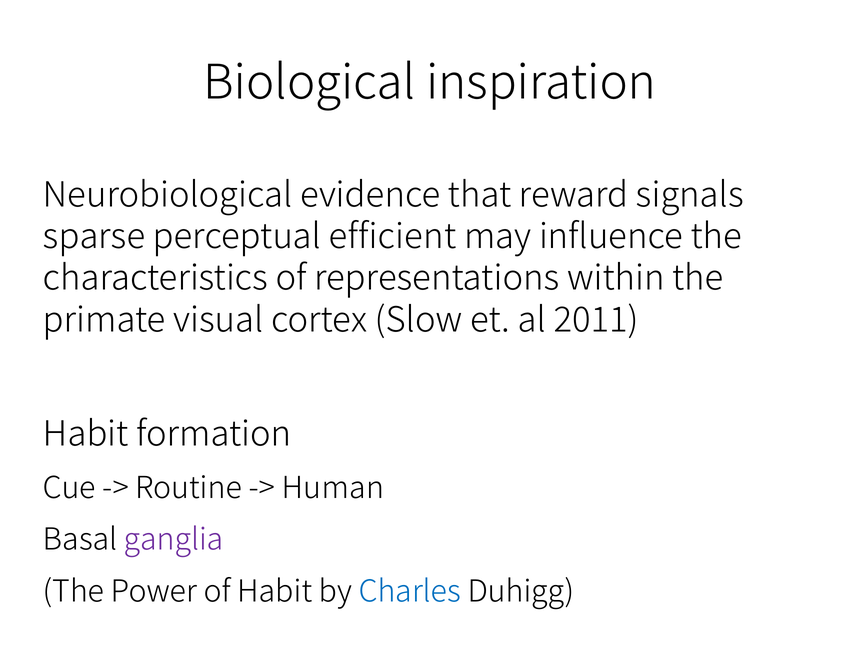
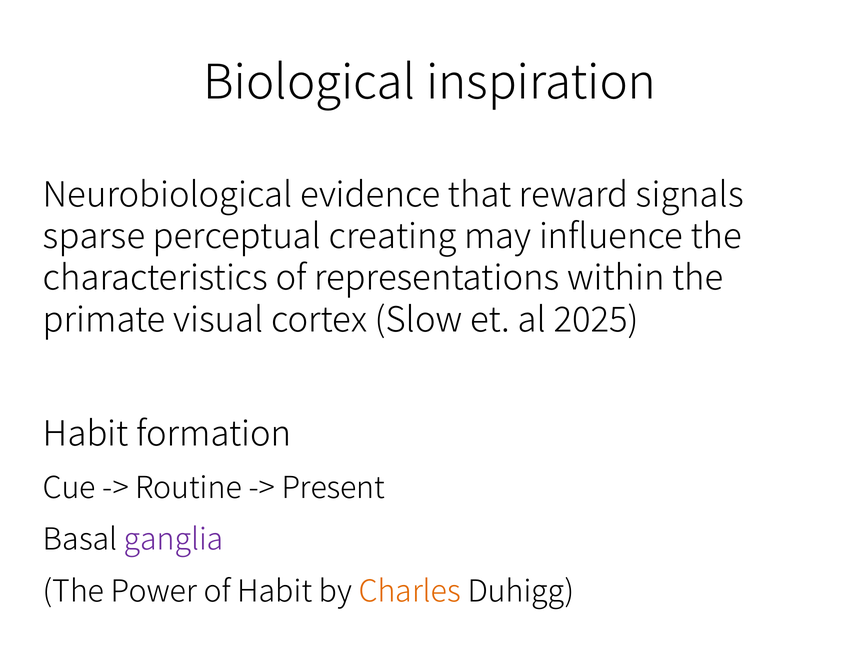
efficient: efficient -> creating
2011: 2011 -> 2025
Human: Human -> Present
Charles colour: blue -> orange
